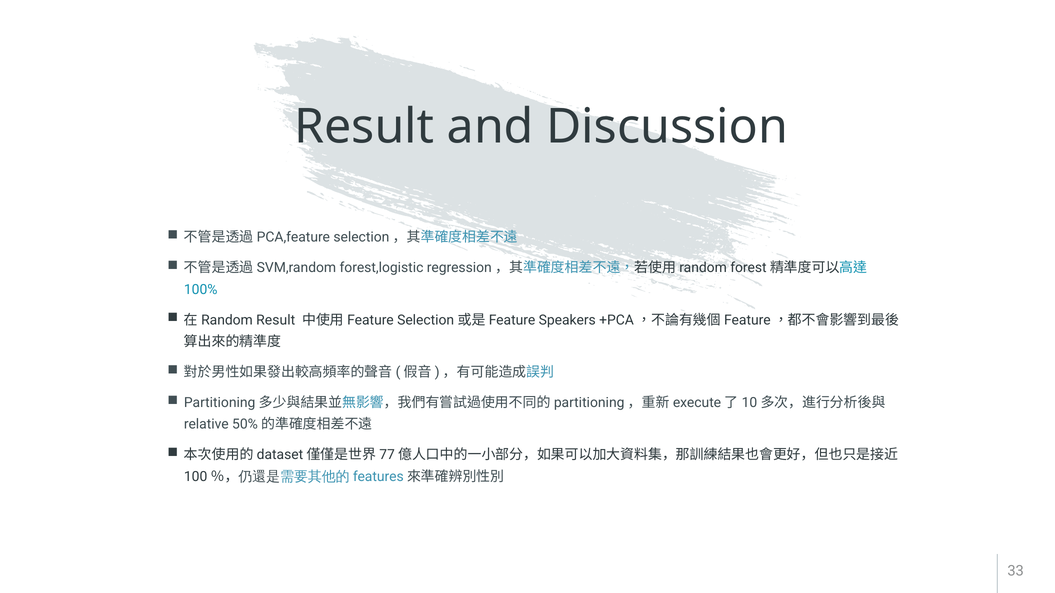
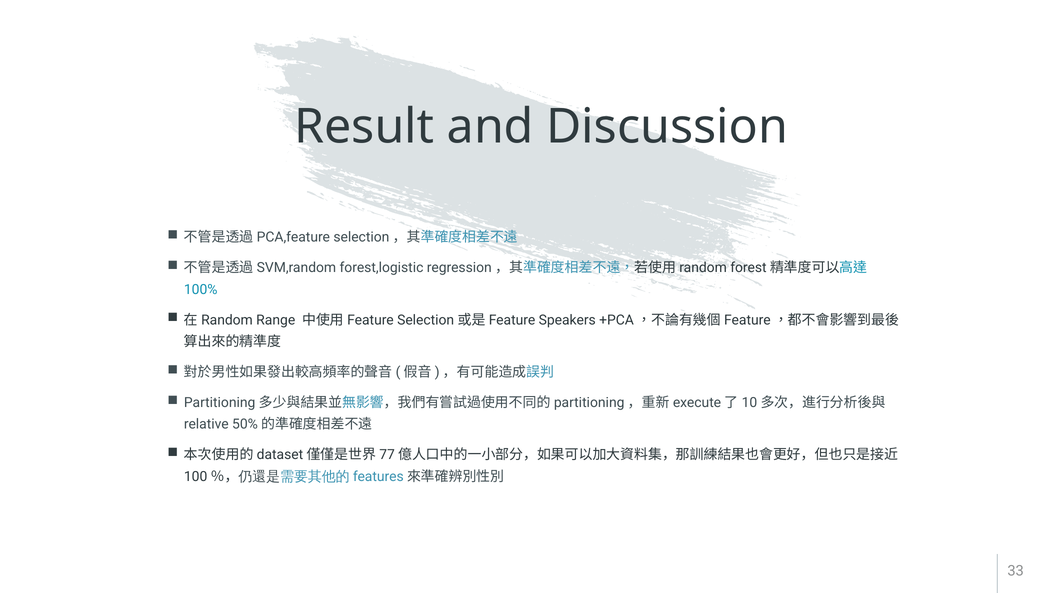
Result at (276, 320): Result -> Range
